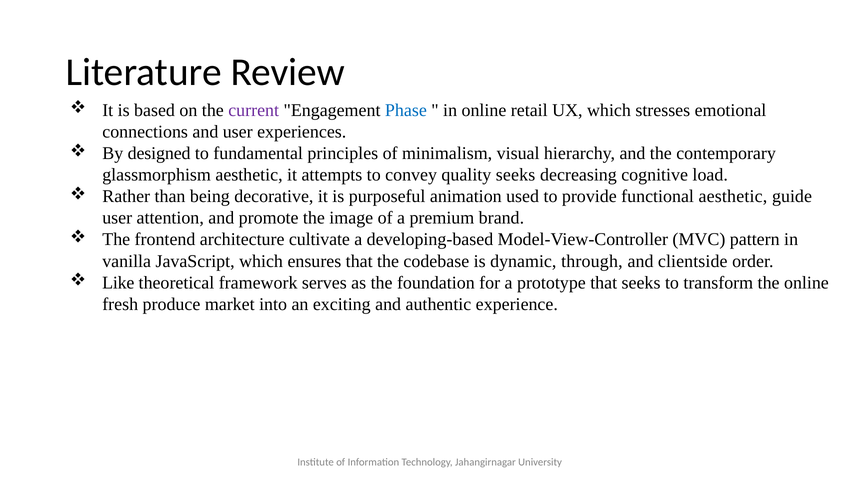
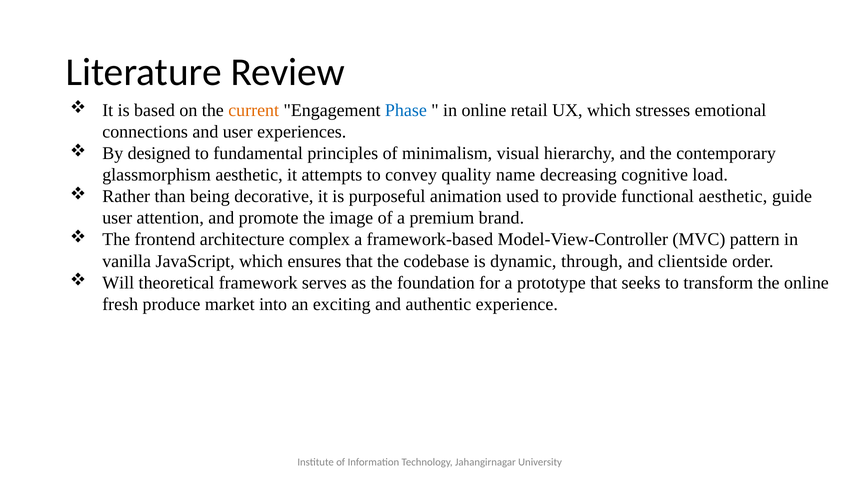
current colour: purple -> orange
quality seeks: seeks -> name
cultivate: cultivate -> complex
developing-based: developing-based -> framework-based
Like: Like -> Will
